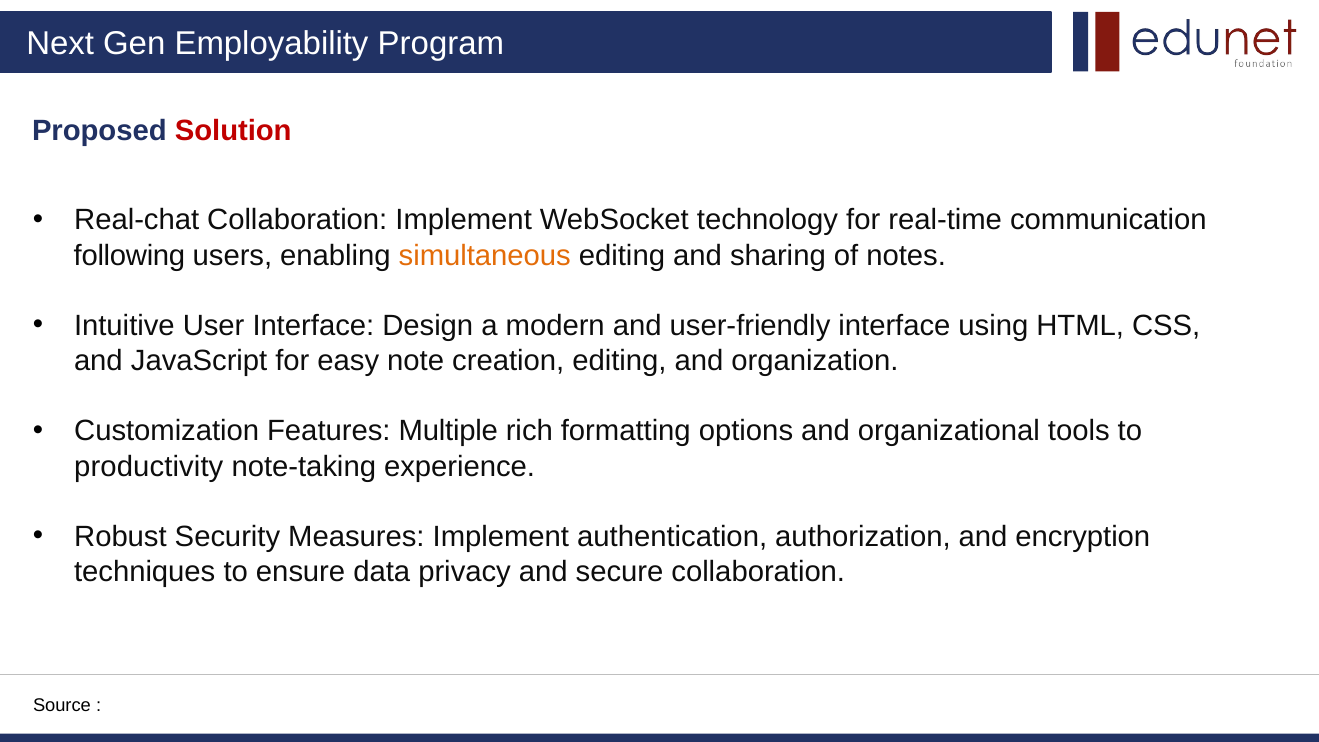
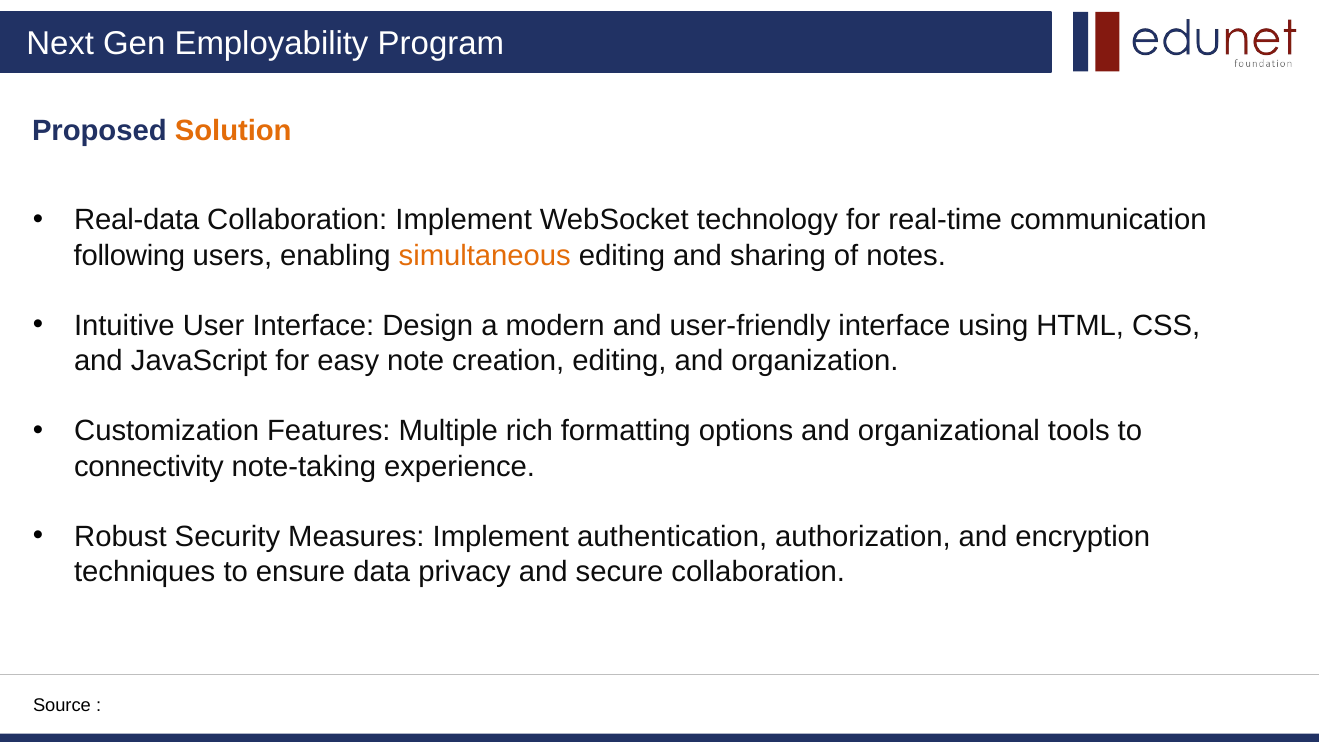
Solution colour: red -> orange
Real-chat: Real-chat -> Real-data
productivity: productivity -> connectivity
